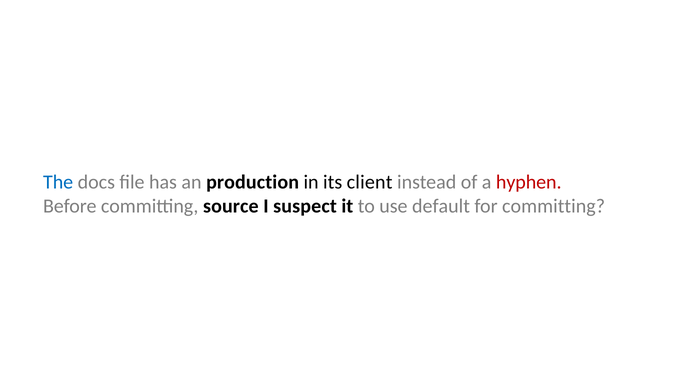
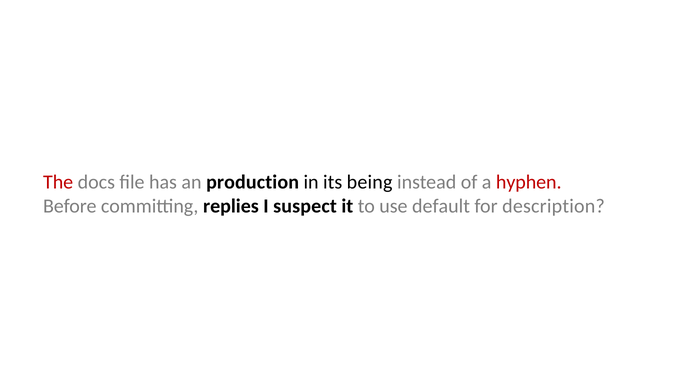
The colour: blue -> red
client: client -> being
source: source -> replies
for committing: committing -> description
